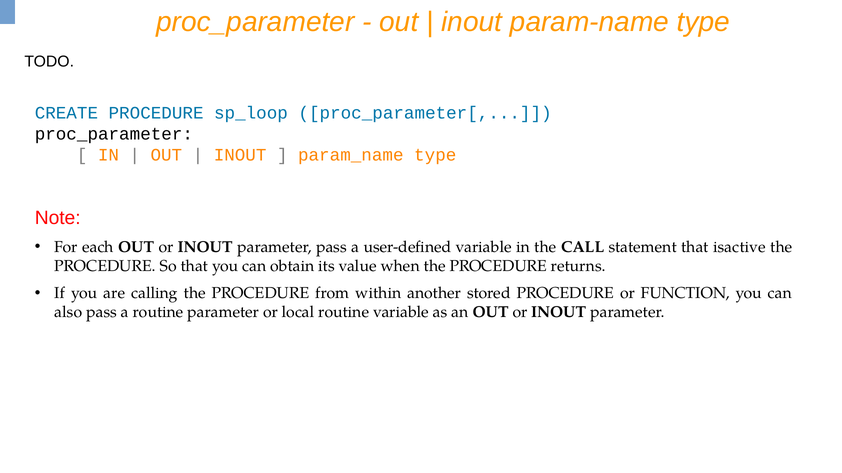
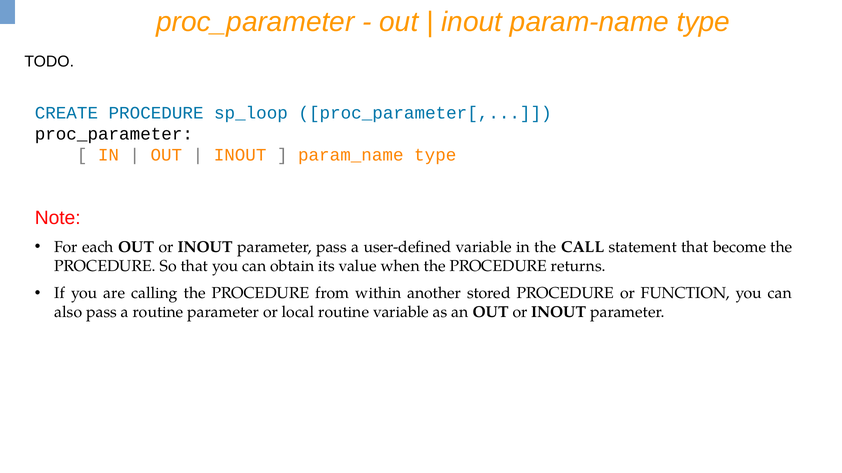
isactive: isactive -> become
